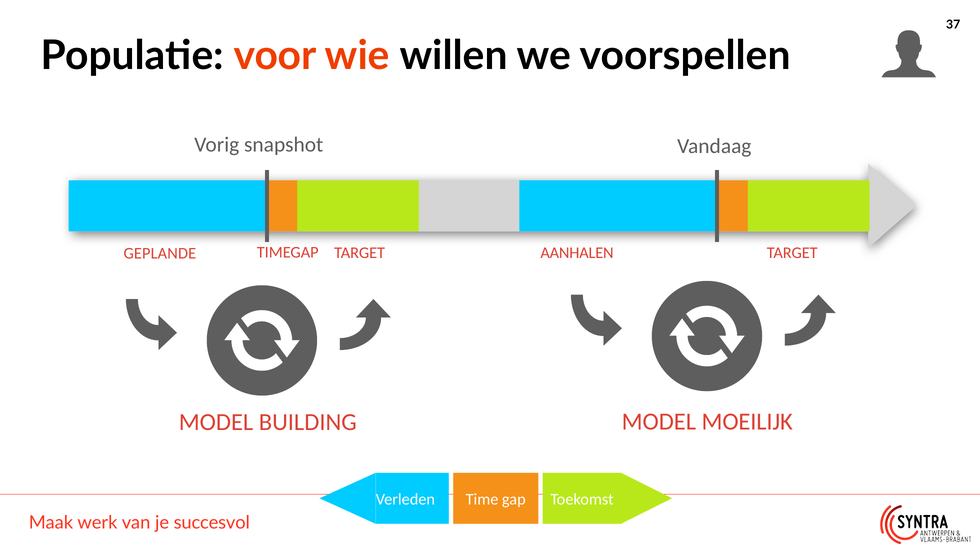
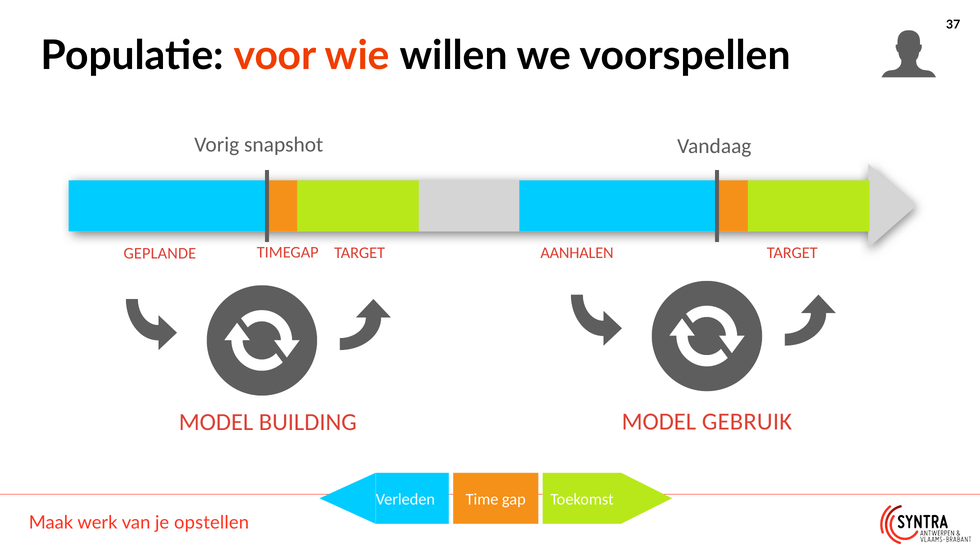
MOEILIJK: MOEILIJK -> GEBRUIK
succesvol: succesvol -> opstellen
